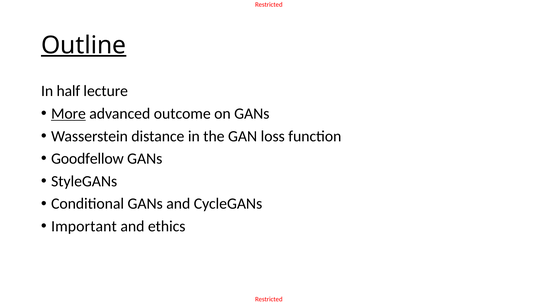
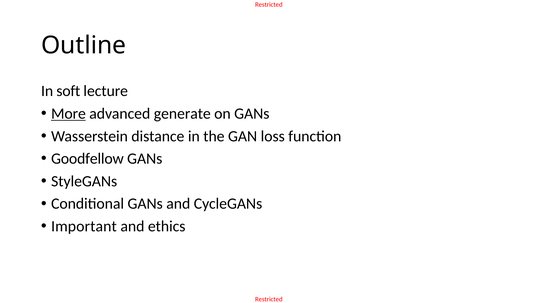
Outline underline: present -> none
half: half -> soft
outcome: outcome -> generate
